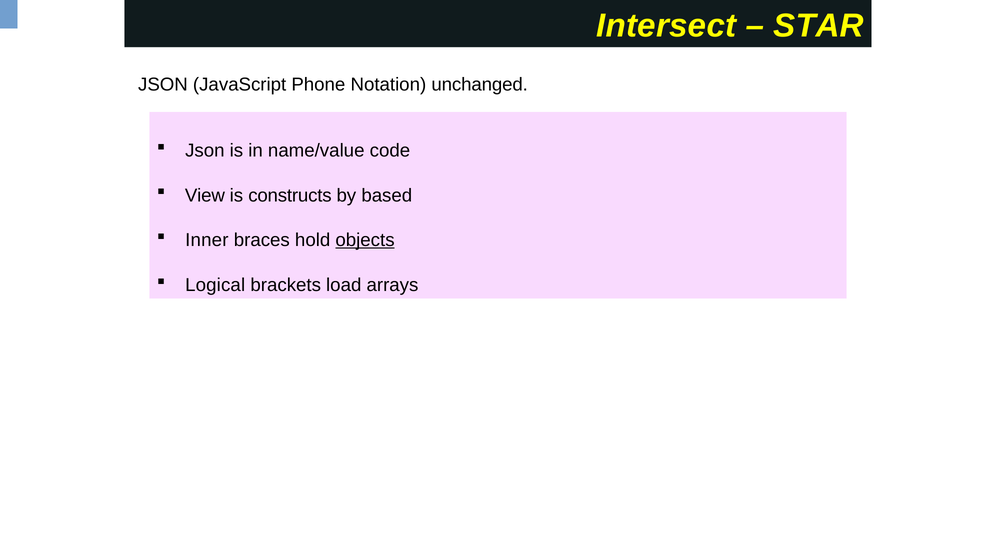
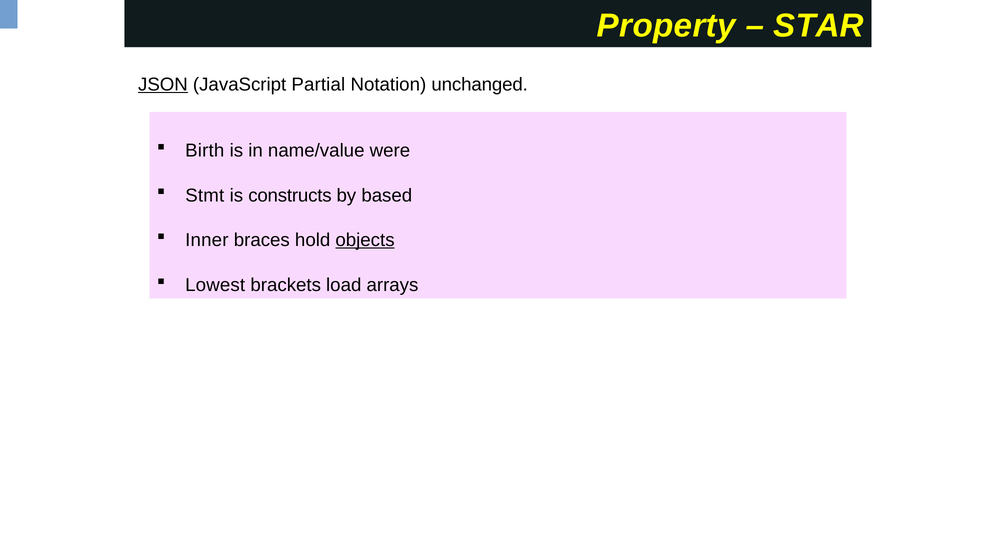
Intersect: Intersect -> Property
JSON at (163, 85) underline: none -> present
Phone: Phone -> Partial
Json at (205, 151): Json -> Birth
code: code -> were
View: View -> Stmt
Logical: Logical -> Lowest
